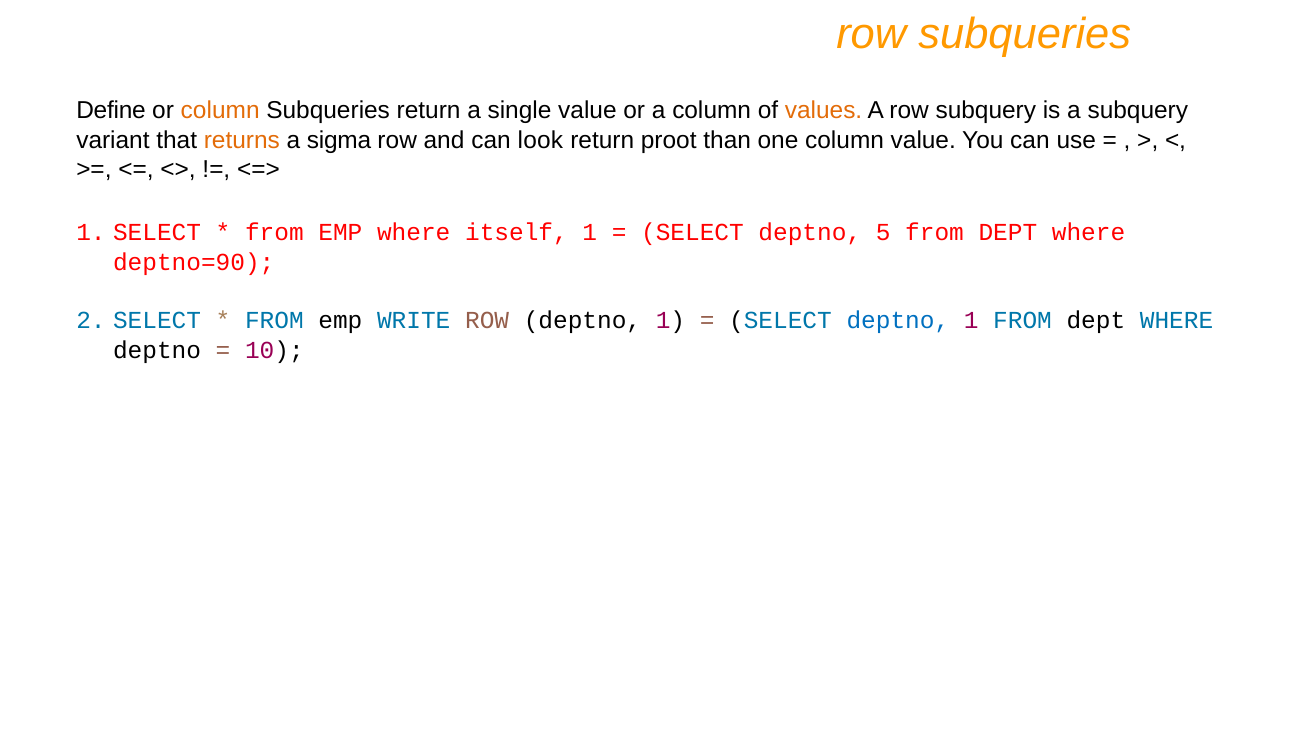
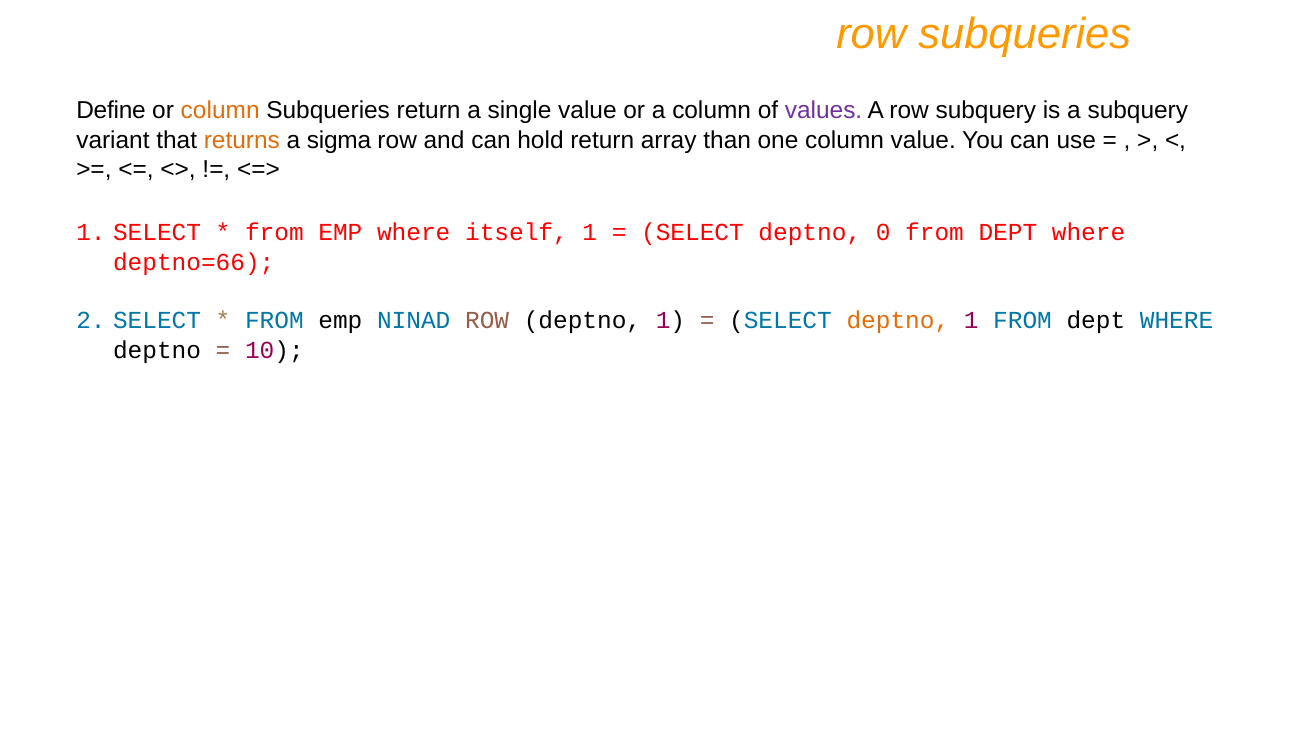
values colour: orange -> purple
look: look -> hold
proot: proot -> array
5: 5 -> 0
deptno=90: deptno=90 -> deptno=66
WRITE: WRITE -> NINAD
deptno at (898, 321) colour: blue -> orange
